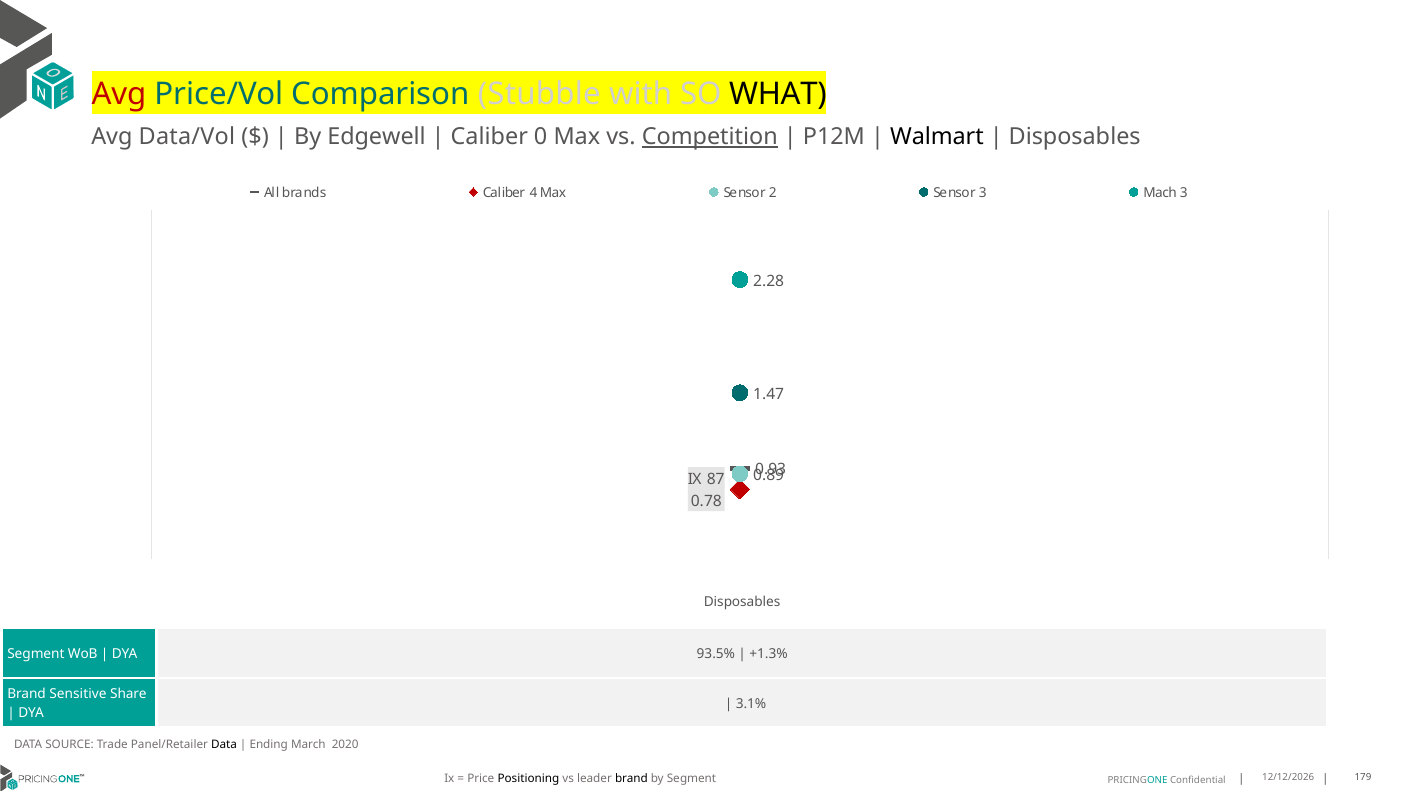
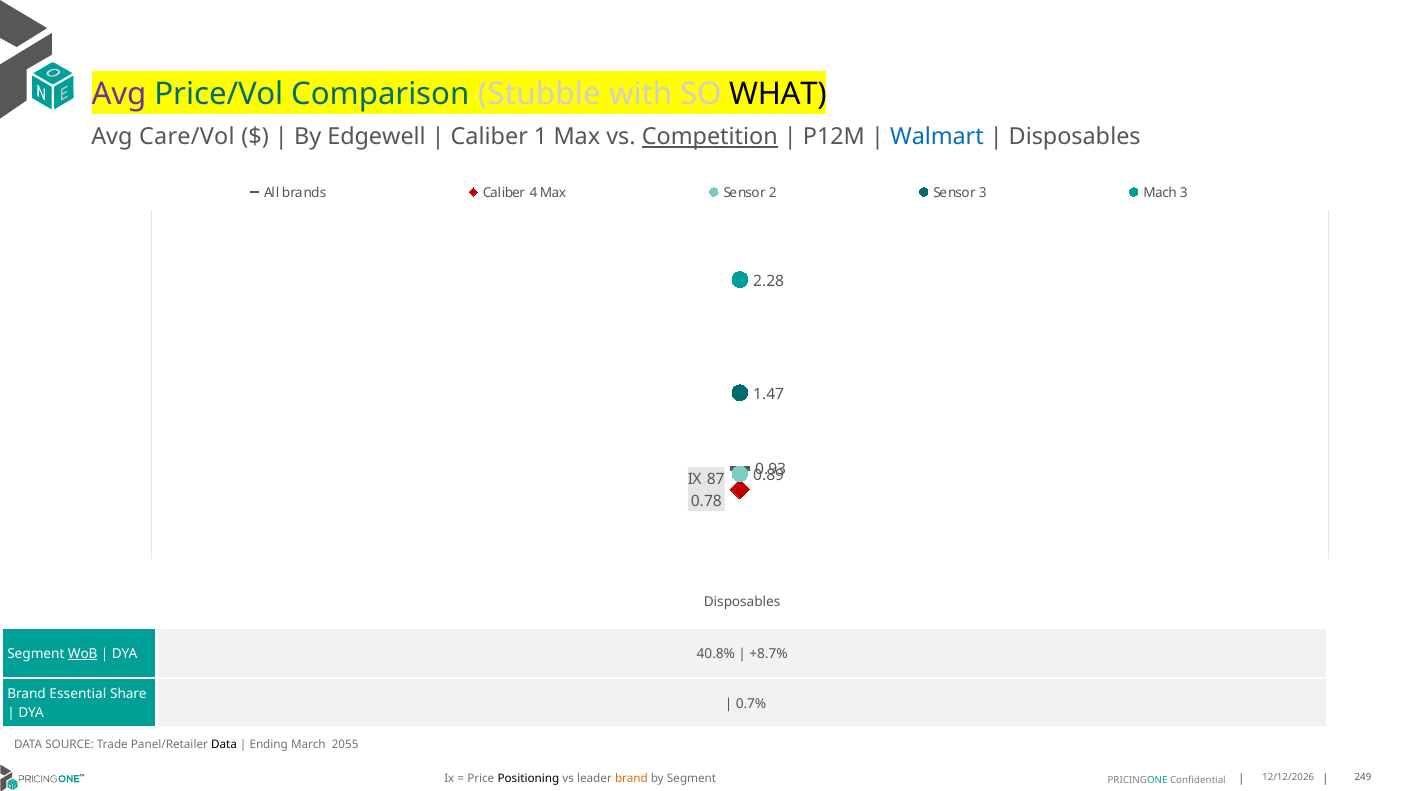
Avg at (119, 94) colour: red -> purple
Data/Vol: Data/Vol -> Care/Vol
0: 0 -> 1
Walmart colour: black -> blue
WoB underline: none -> present
93.5%: 93.5% -> 40.8%
+1.3%: +1.3% -> +8.7%
Sensitive: Sensitive -> Essential
3.1%: 3.1% -> 0.7%
2020: 2020 -> 2055
brand at (631, 779) colour: black -> orange
179: 179 -> 249
